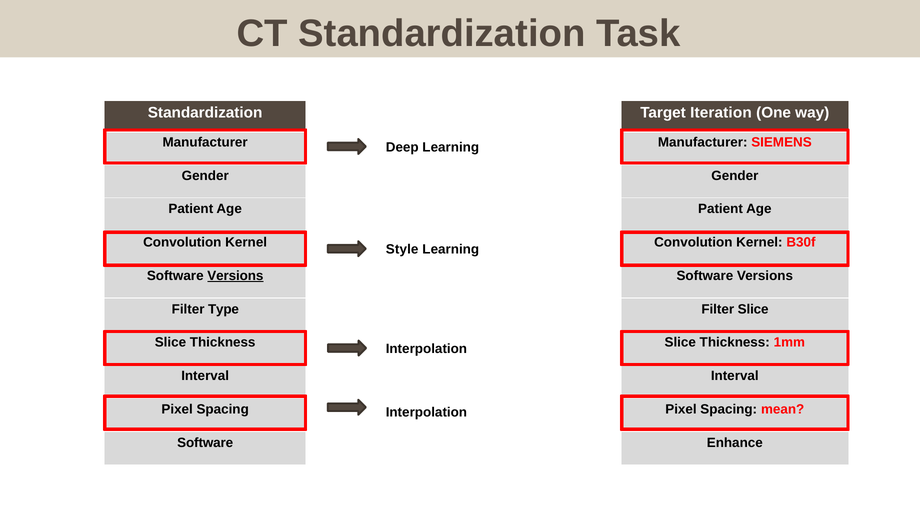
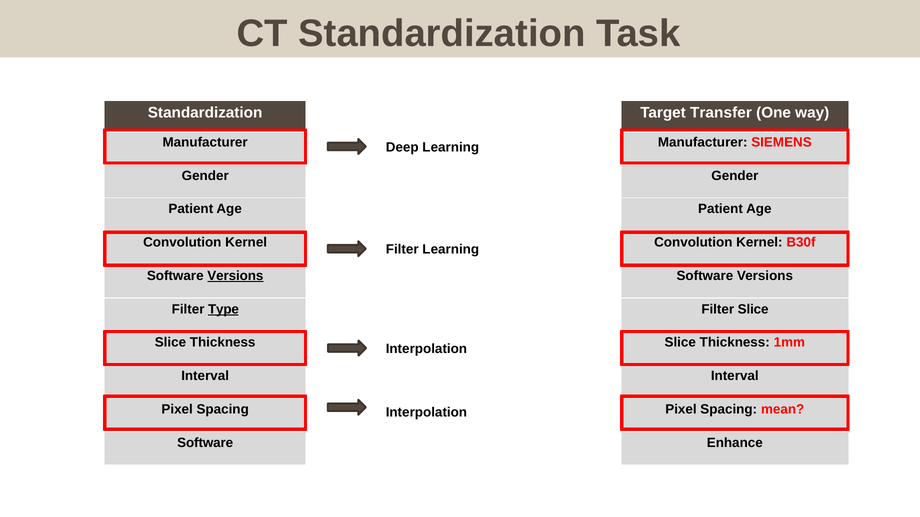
Iteration: Iteration -> Transfer
Style at (402, 250): Style -> Filter
Type underline: none -> present
